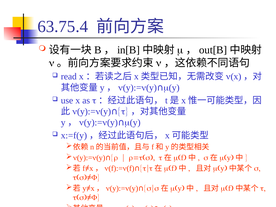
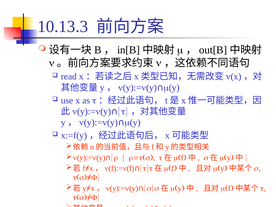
63.75.4: 63.75.4 -> 10.13.3
